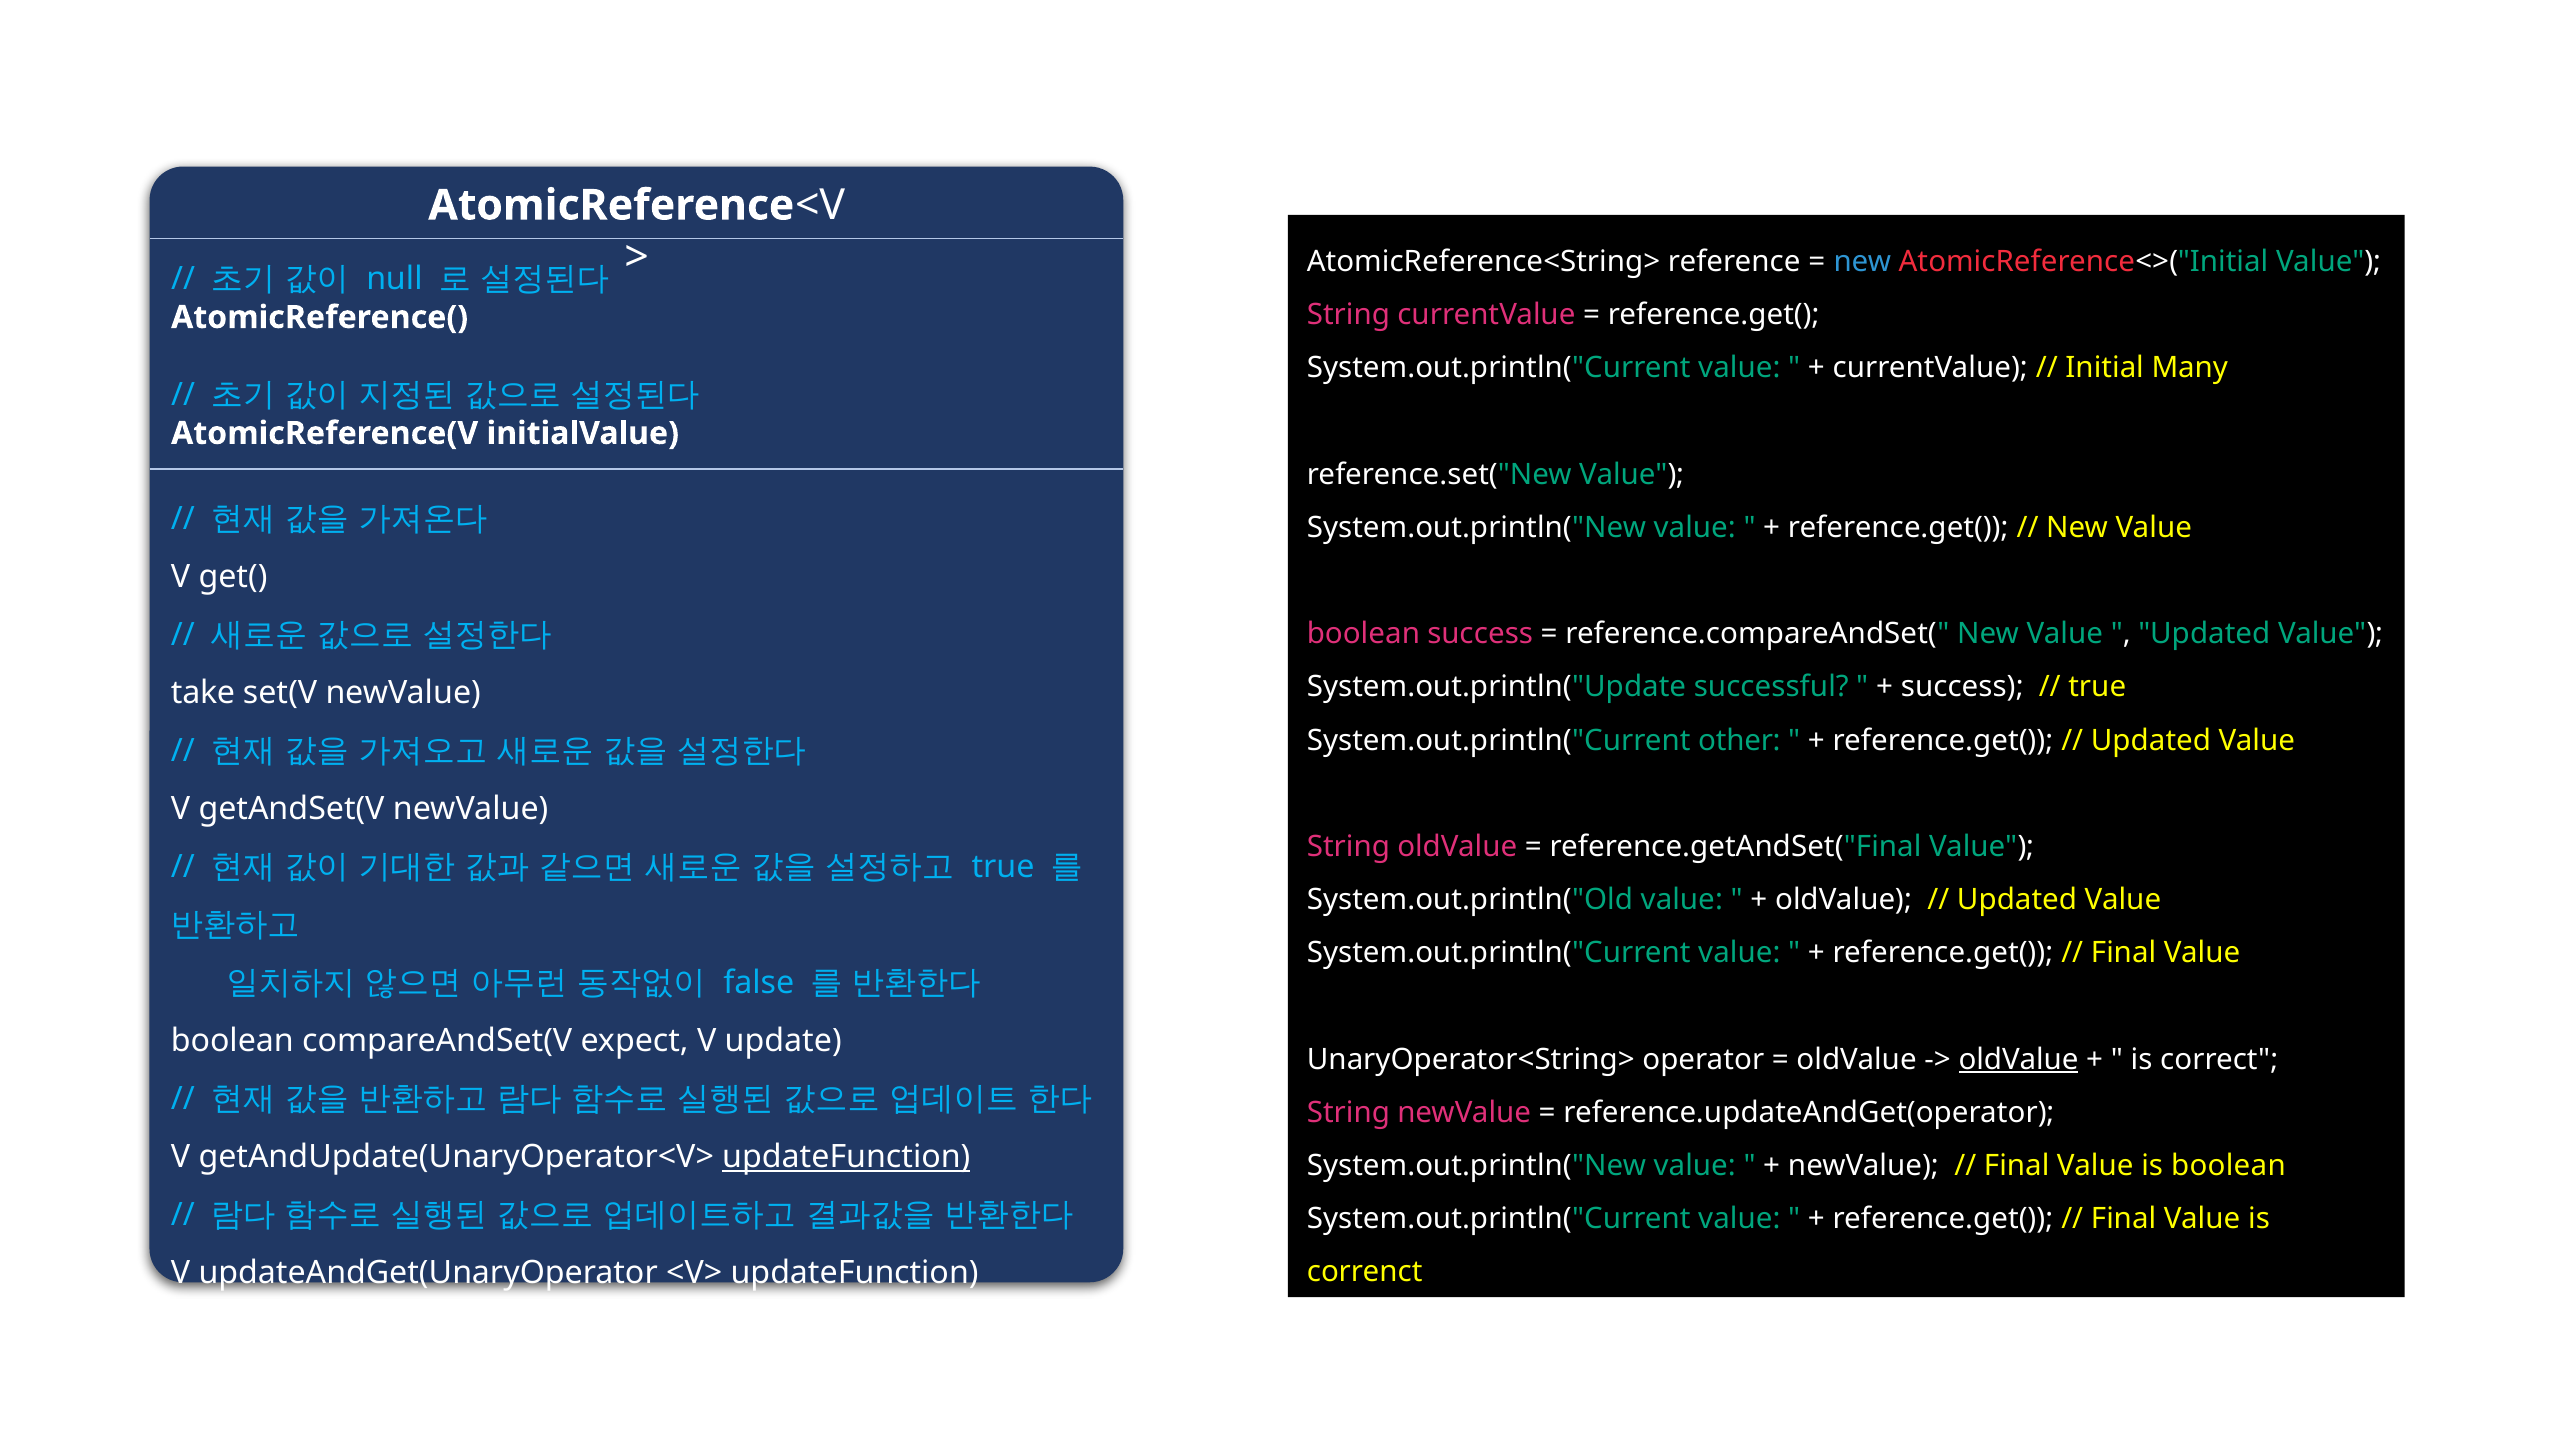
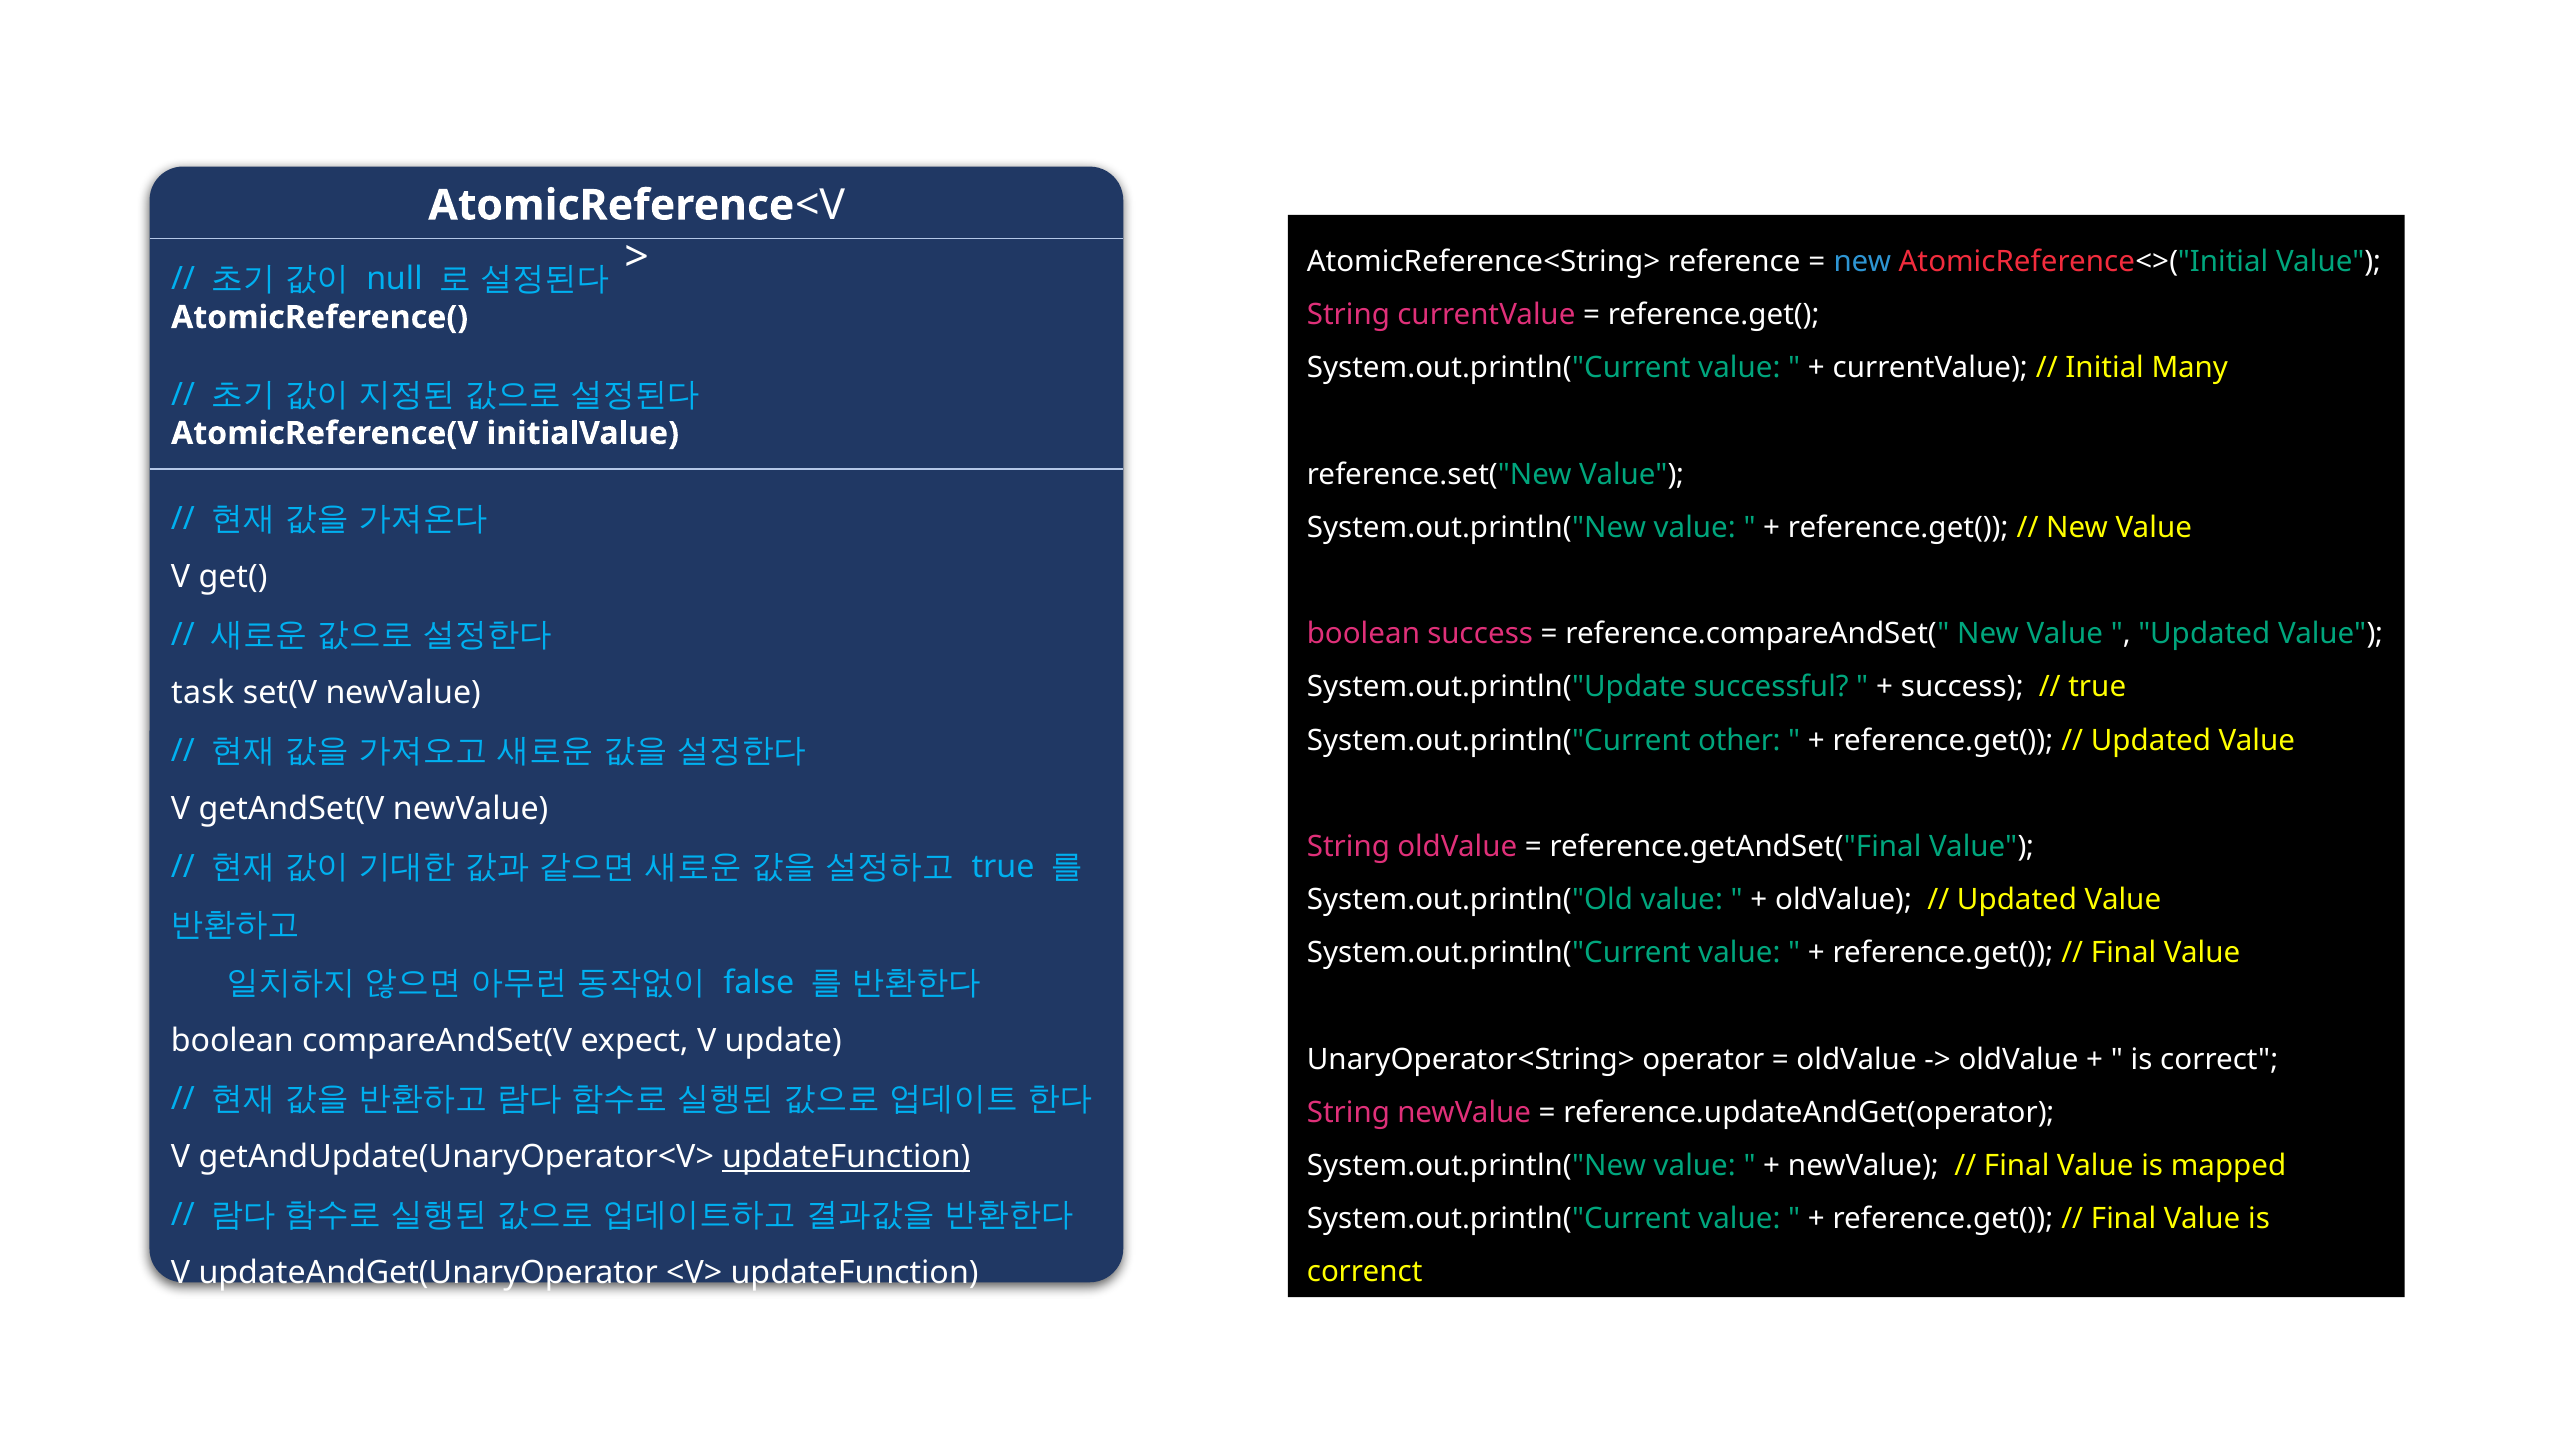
take: take -> task
oldValue at (2019, 1059) underline: present -> none
is boolean: boolean -> mapped
